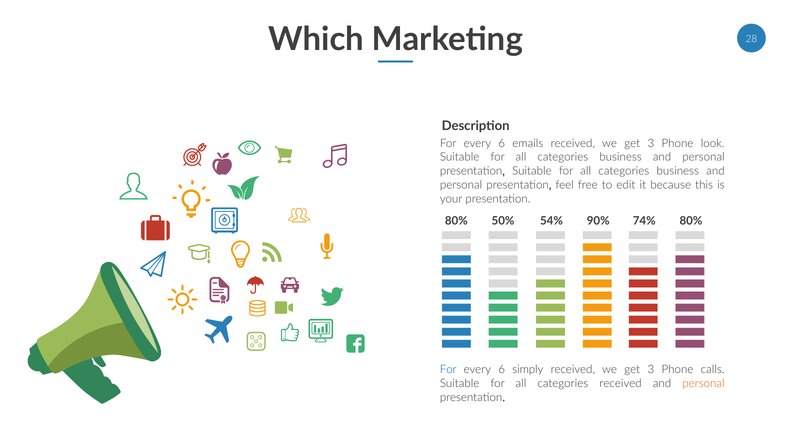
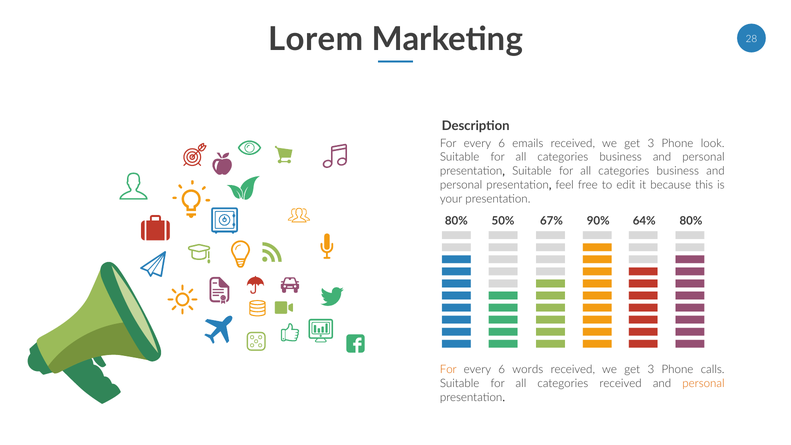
Which: Which -> Lorem
54%: 54% -> 67%
74%: 74% -> 64%
For at (448, 369) colour: blue -> orange
simply: simply -> words
